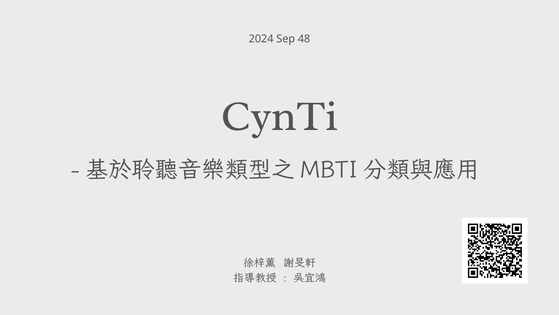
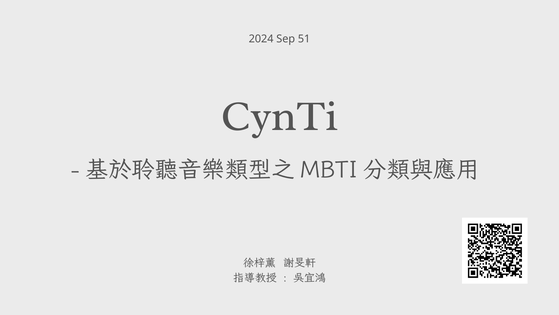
48: 48 -> 51
